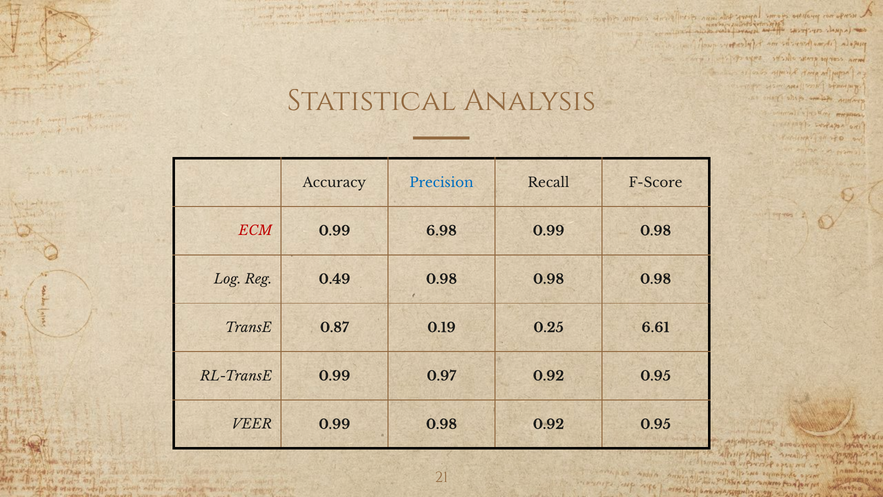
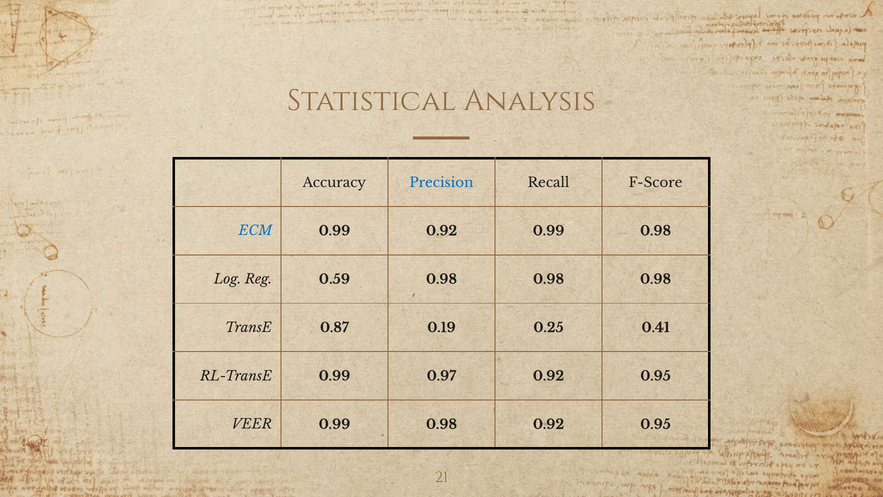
ECM colour: red -> blue
0.99 6.98: 6.98 -> 0.92
0.49: 0.49 -> 0.59
6.61: 6.61 -> 0.41
